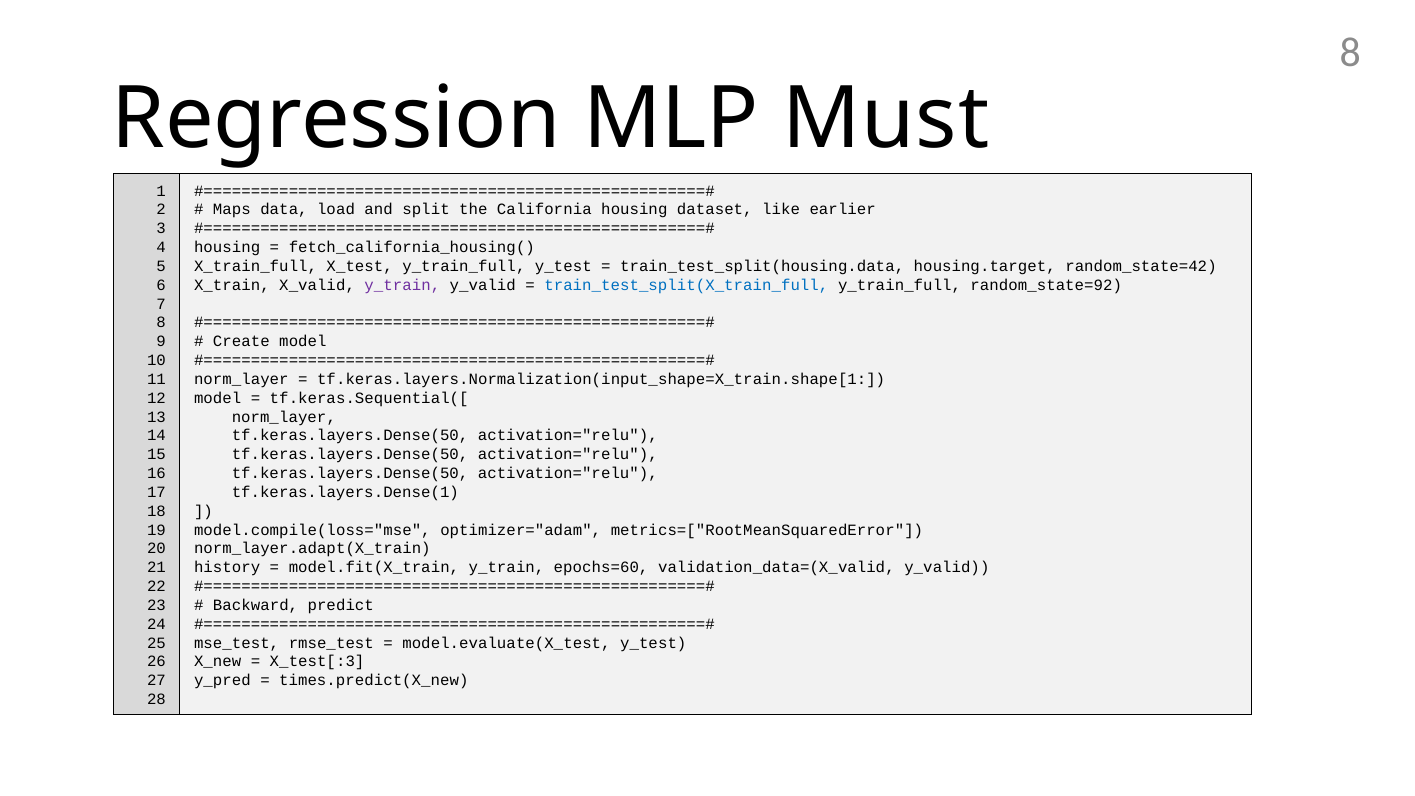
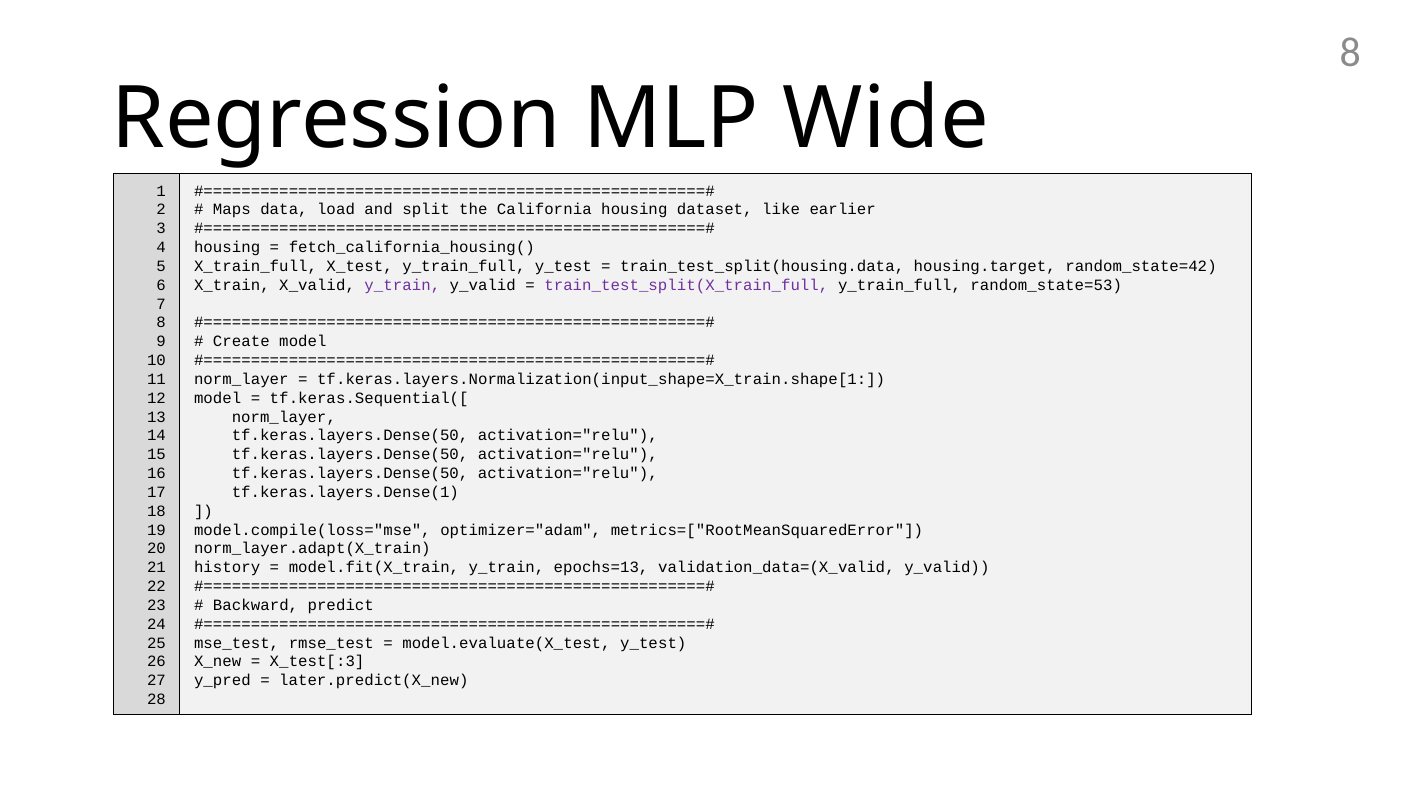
Must: Must -> Wide
train_test_split(X_train_full colour: blue -> purple
random_state=92: random_state=92 -> random_state=53
epochs=60: epochs=60 -> epochs=13
times.predict(X_new: times.predict(X_new -> later.predict(X_new
